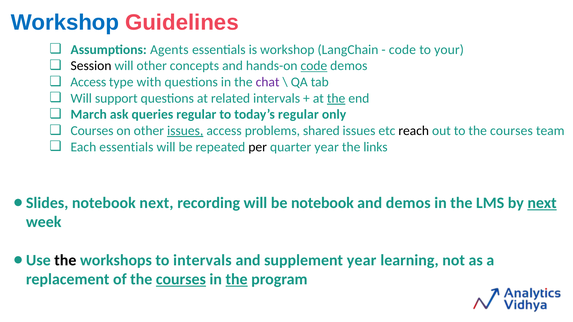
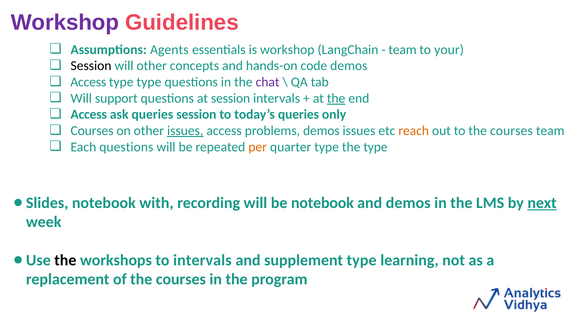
Workshop at (65, 22) colour: blue -> purple
code at (402, 50): code -> team
code at (314, 66) underline: present -> none
type with: with -> type
at related: related -> session
March at (89, 115): March -> Access
queries regular: regular -> session
today’s regular: regular -> queries
problems shared: shared -> demos
reach colour: black -> orange
Each essentials: essentials -> questions
per colour: black -> orange
quarter year: year -> type
the links: links -> type
notebook next: next -> with
supplement year: year -> type
courses at (181, 280) underline: present -> none
the at (237, 280) underline: present -> none
